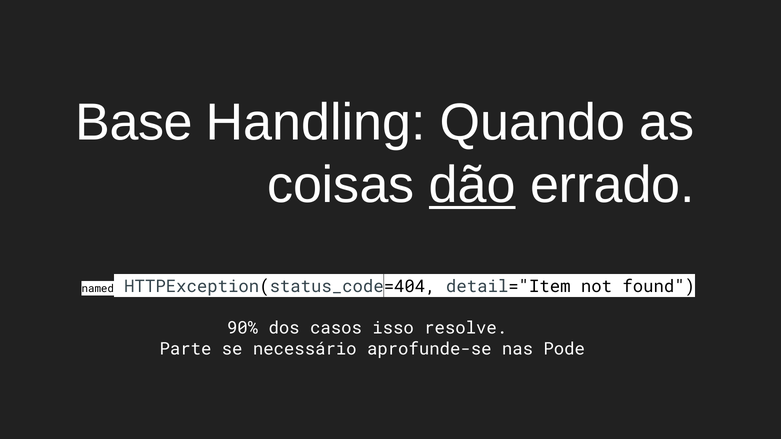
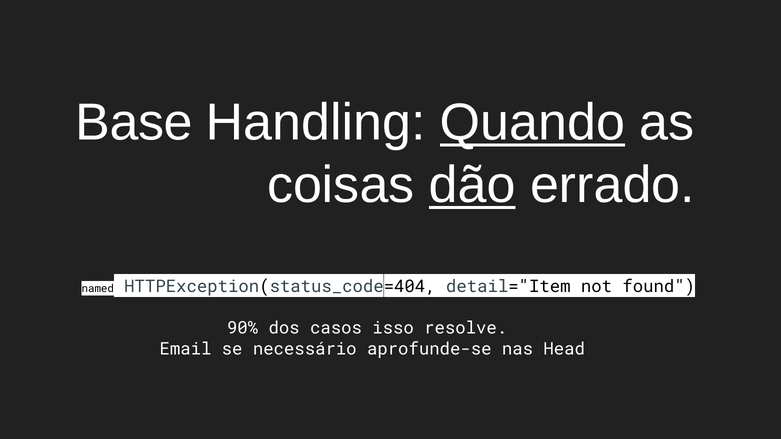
Quando underline: none -> present
Parte: Parte -> Email
Pode: Pode -> Head
